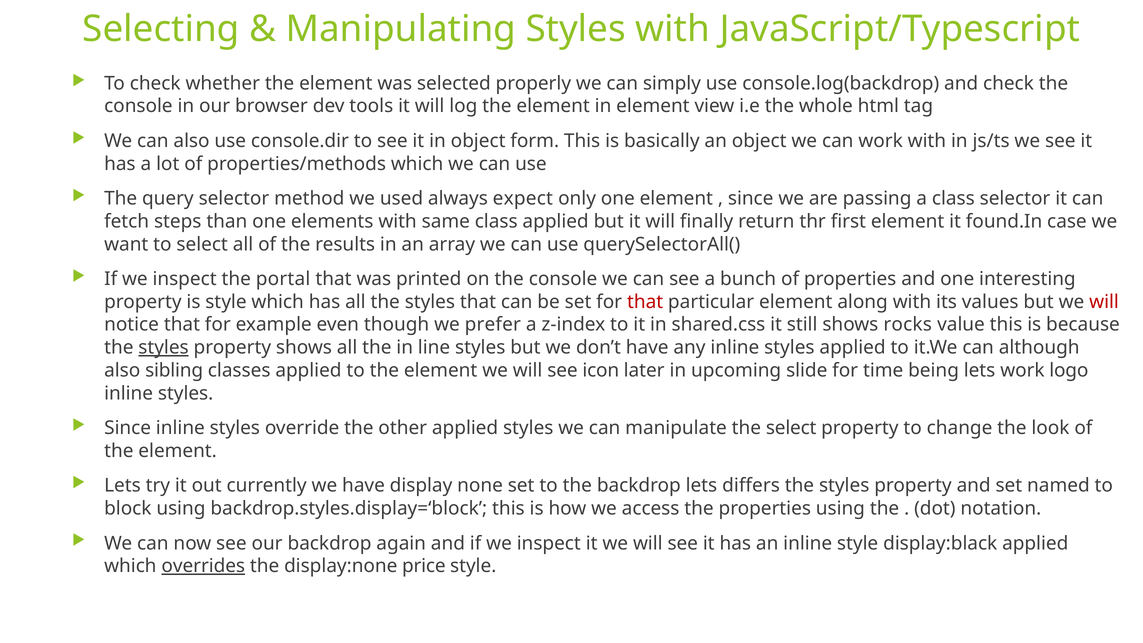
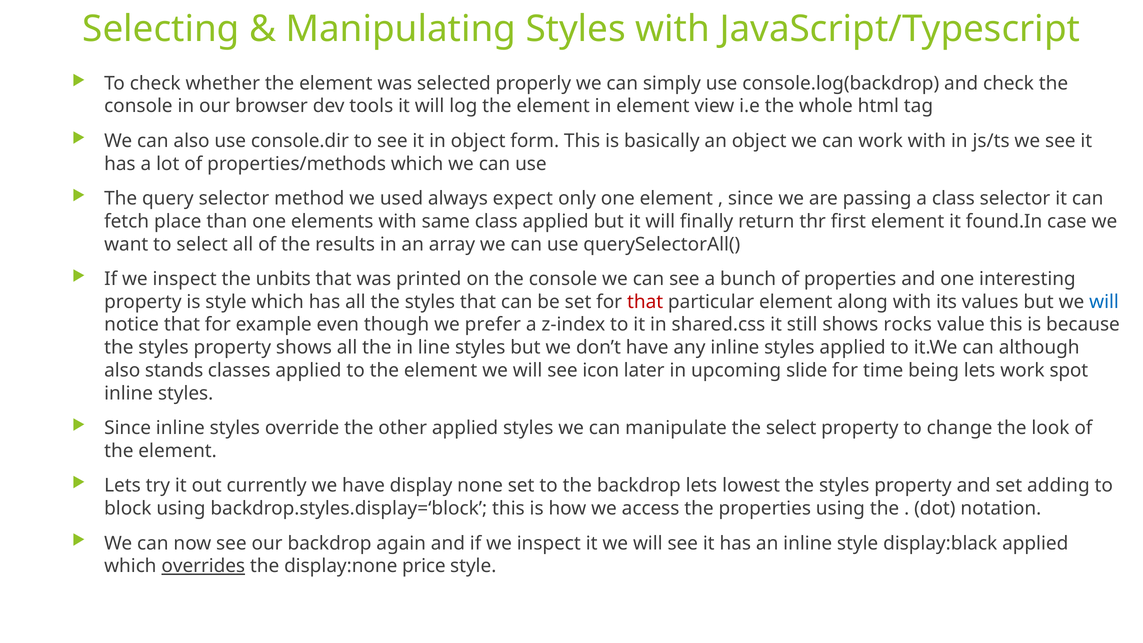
steps: steps -> place
portal: portal -> unbits
will at (1104, 302) colour: red -> blue
styles at (164, 348) underline: present -> none
sibling: sibling -> stands
logo: logo -> spot
differs: differs -> lowest
named: named -> adding
